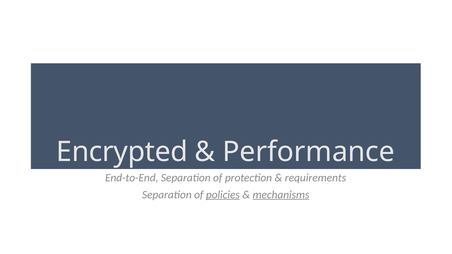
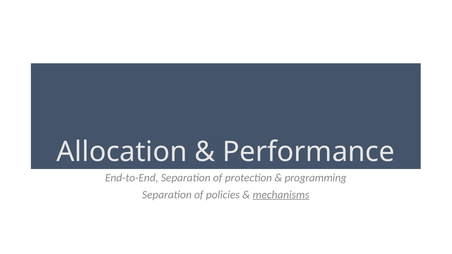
Encrypted: Encrypted -> Allocation
requirements: requirements -> programming
policies underline: present -> none
